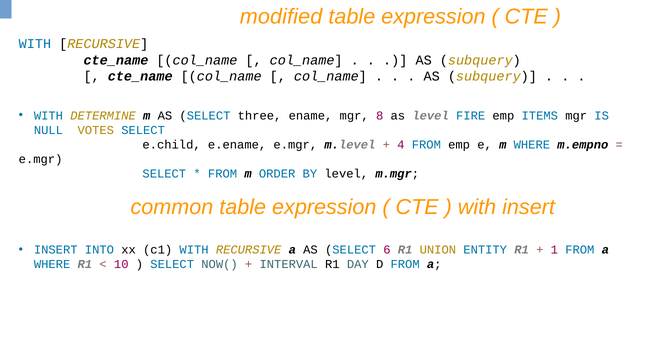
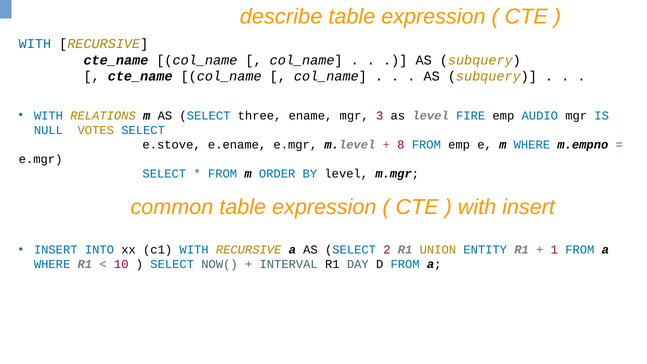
modified: modified -> describe
DETERMINE: DETERMINE -> RELATIONS
8: 8 -> 3
ITEMS: ITEMS -> AUDIO
e.child: e.child -> e.stove
4: 4 -> 8
6: 6 -> 2
